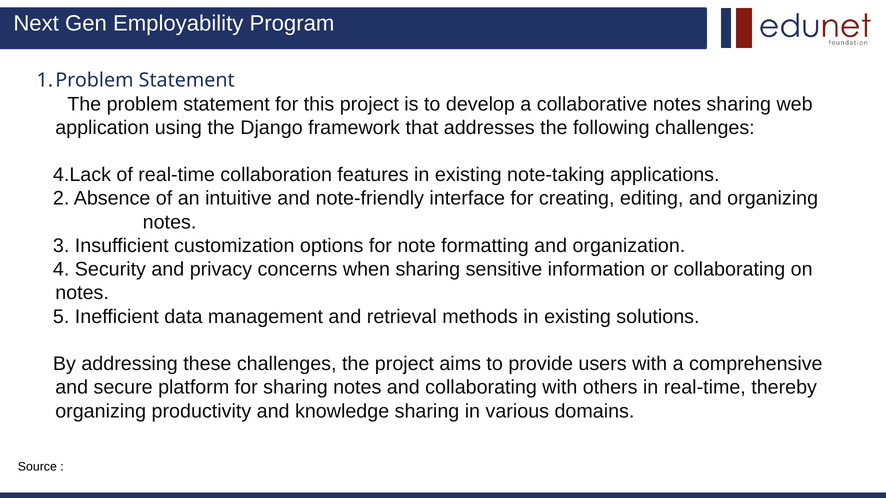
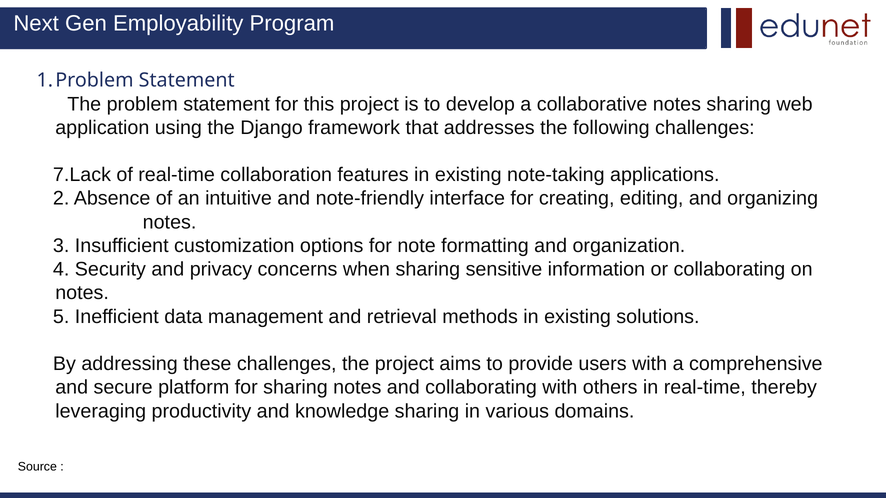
4.Lack: 4.Lack -> 7.Lack
organizing at (101, 411): organizing -> leveraging
